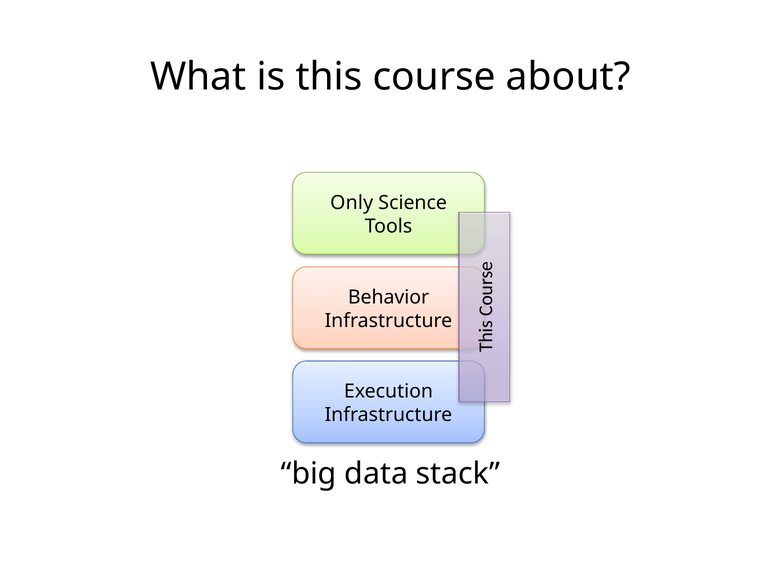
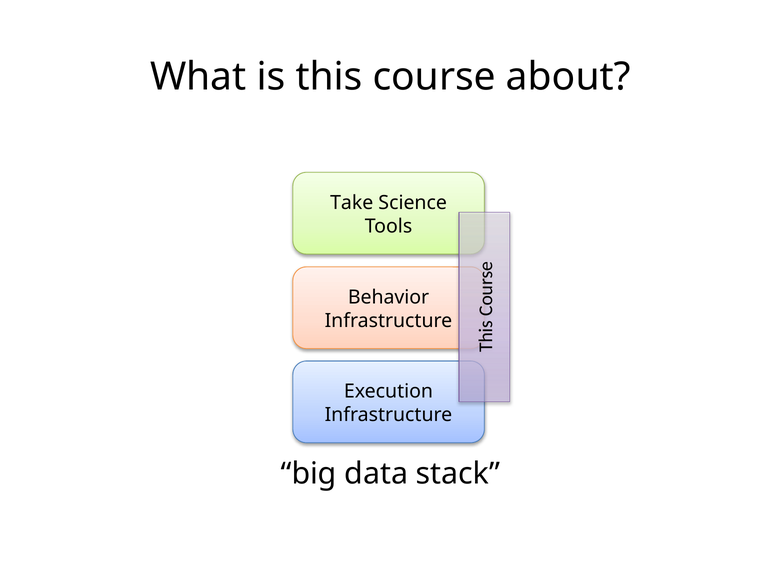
Only: Only -> Take
